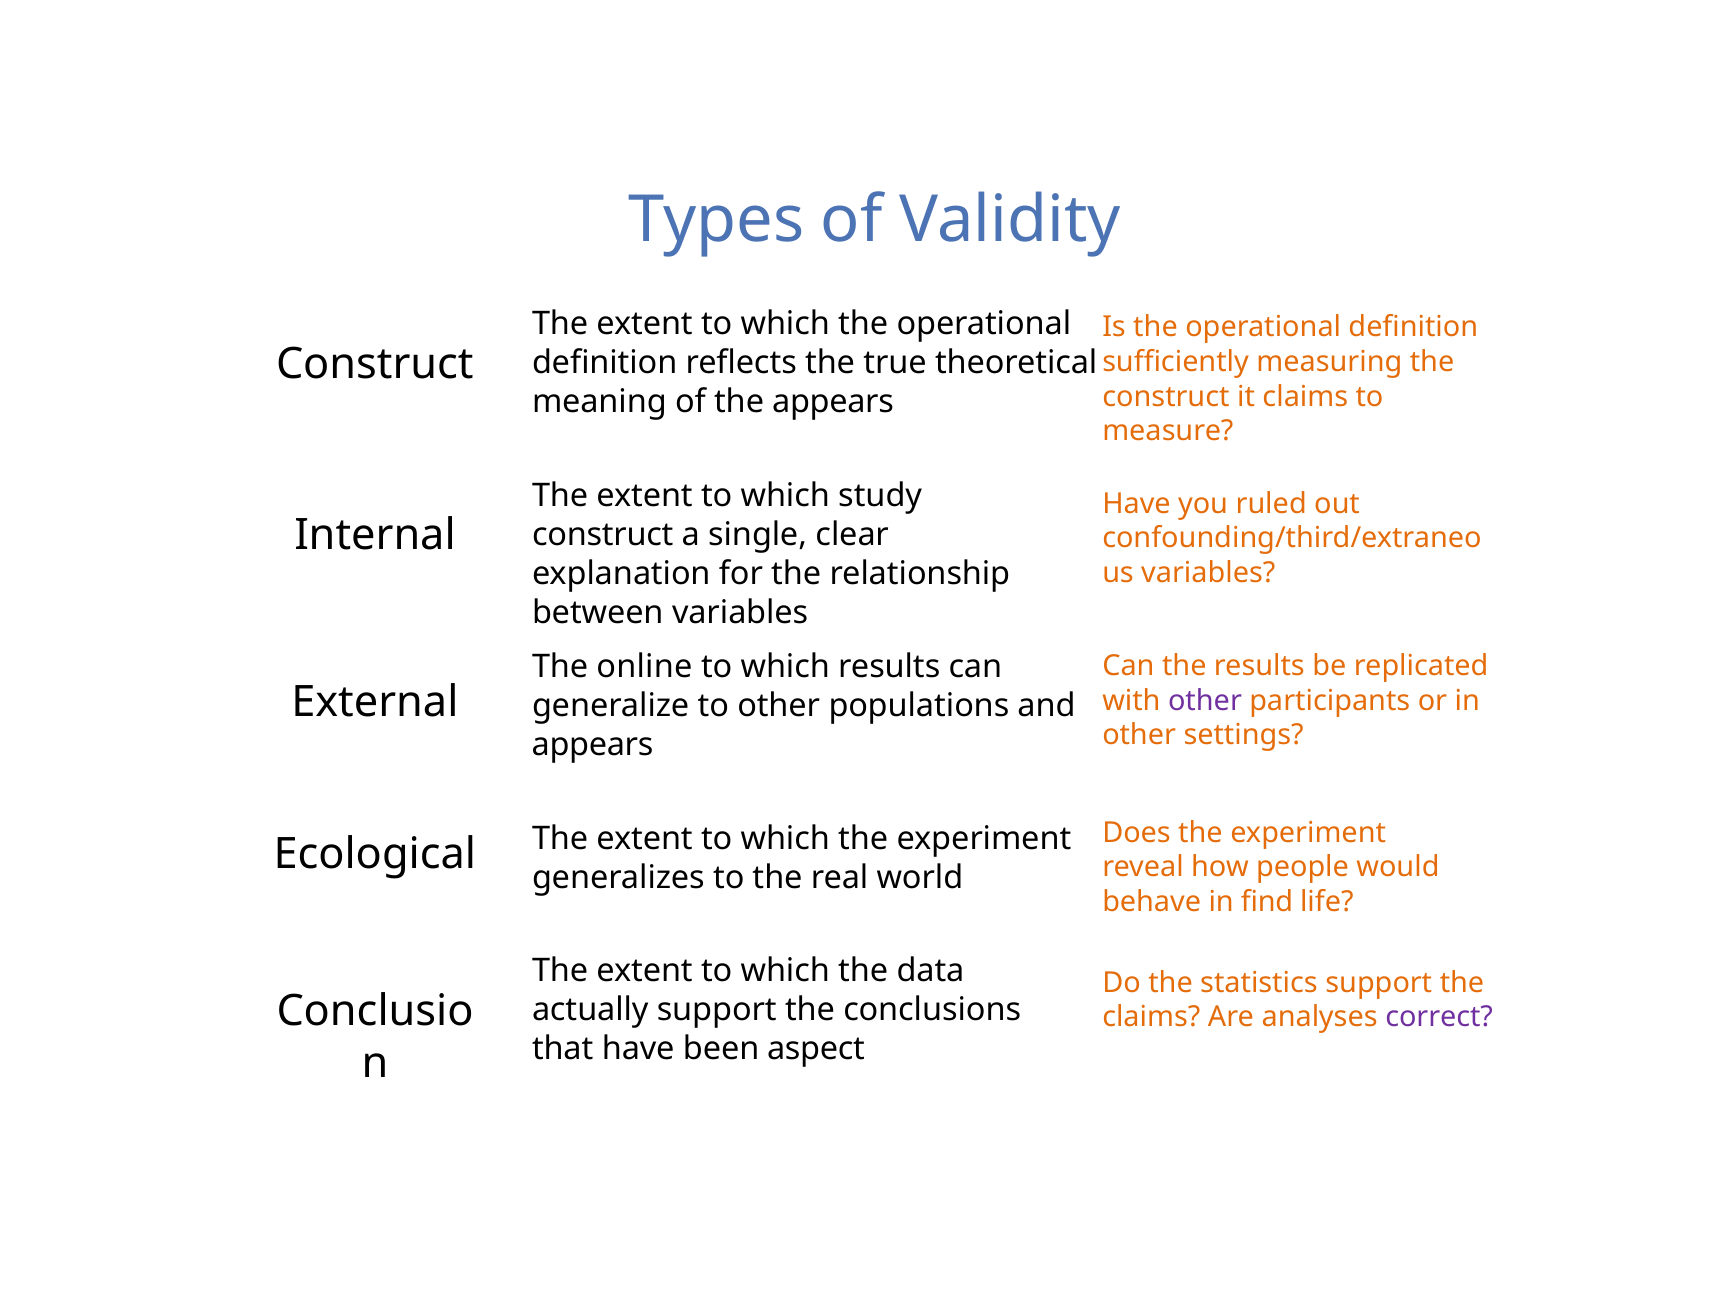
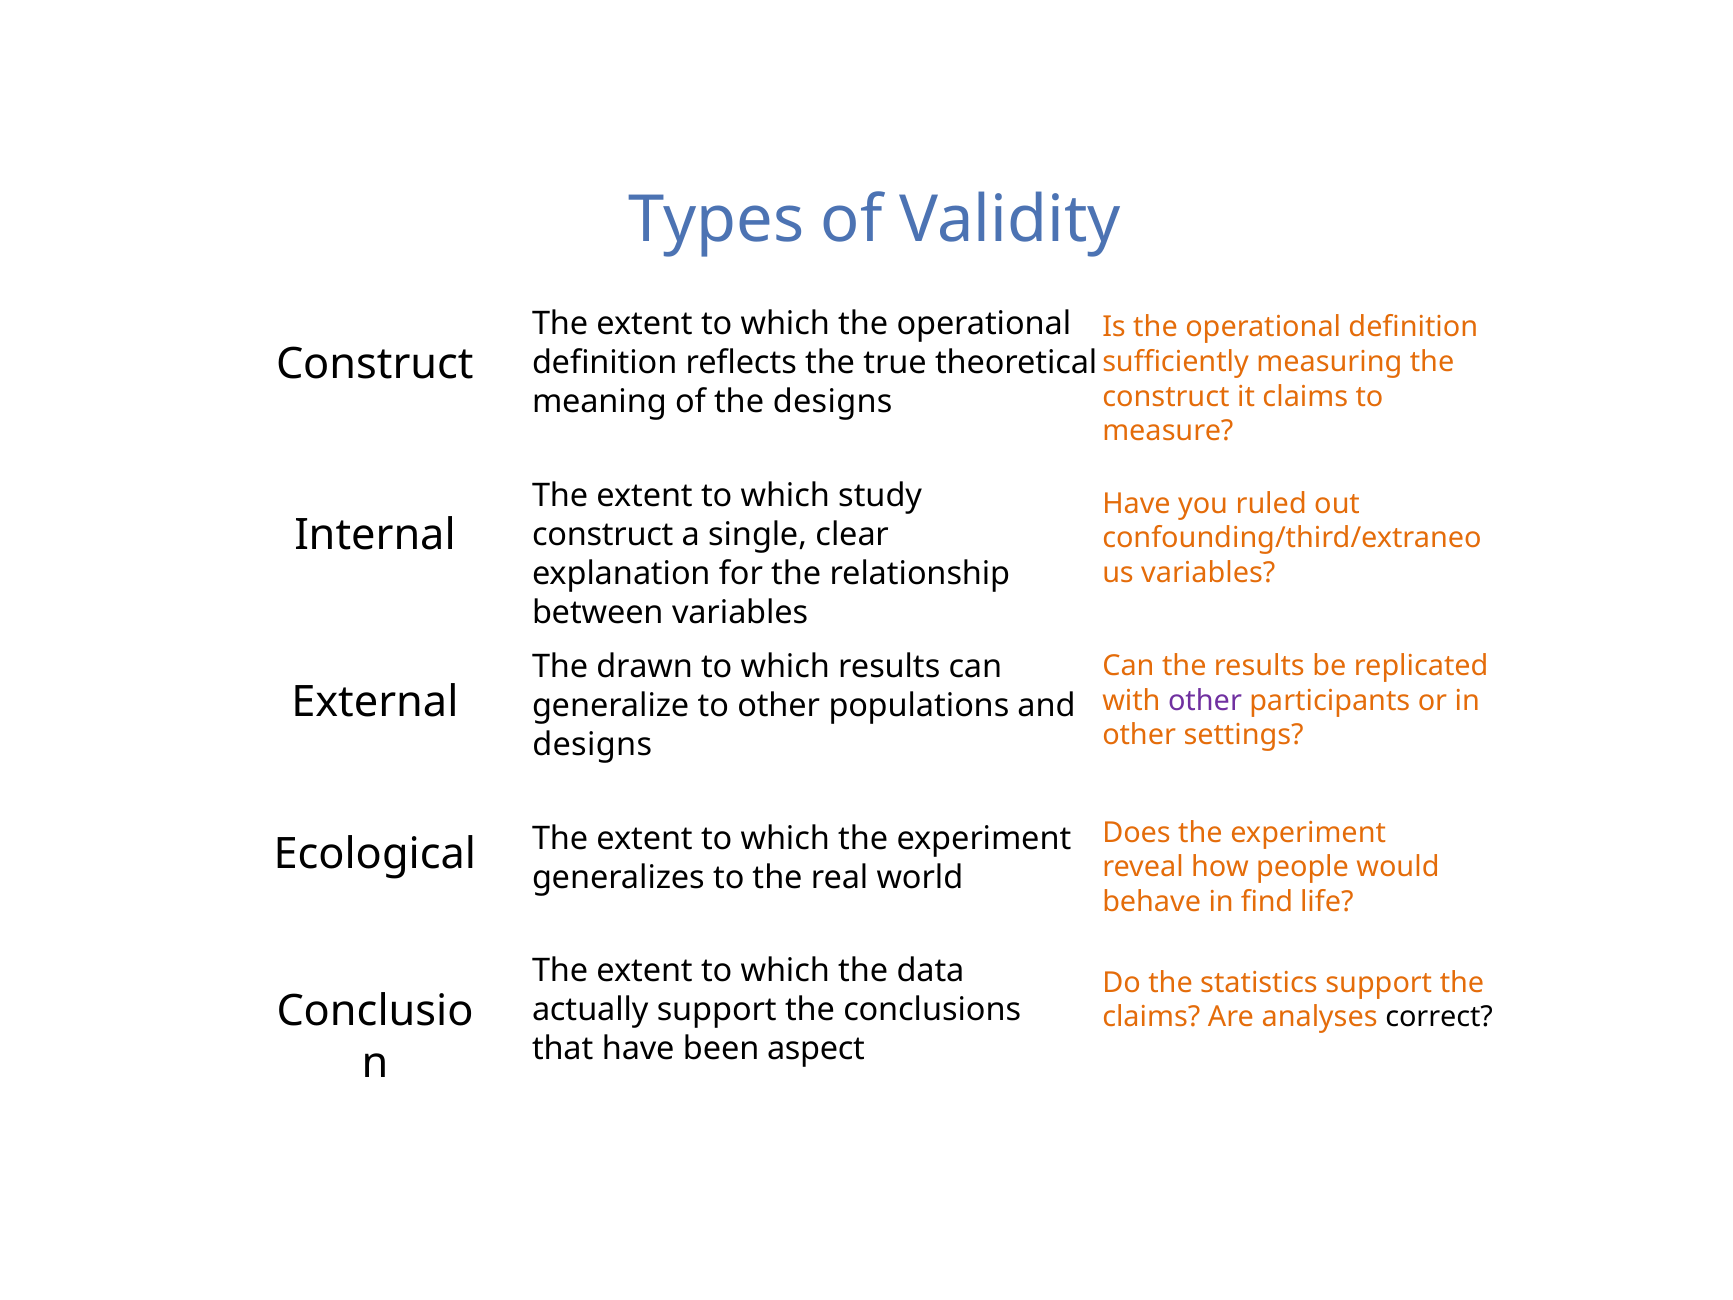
the appears: appears -> designs
online: online -> drawn
appears at (593, 745): appears -> designs
correct colour: purple -> black
